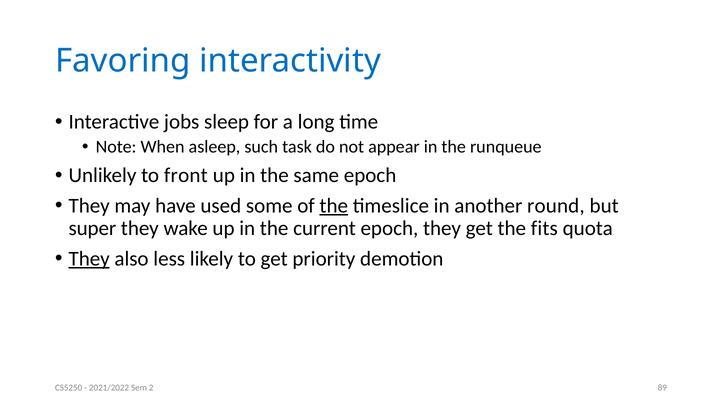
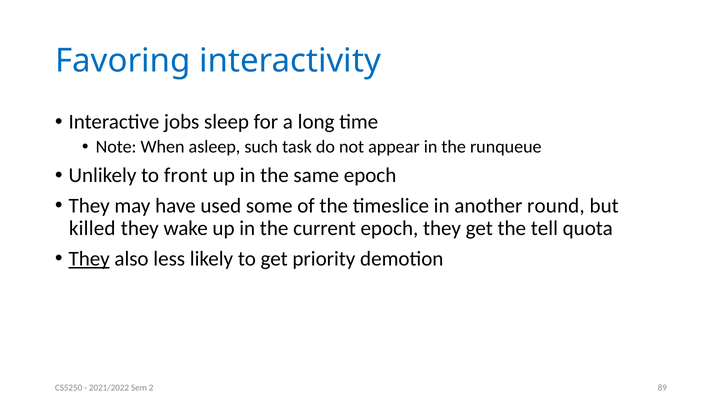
the at (334, 206) underline: present -> none
super: super -> killed
fits: fits -> tell
